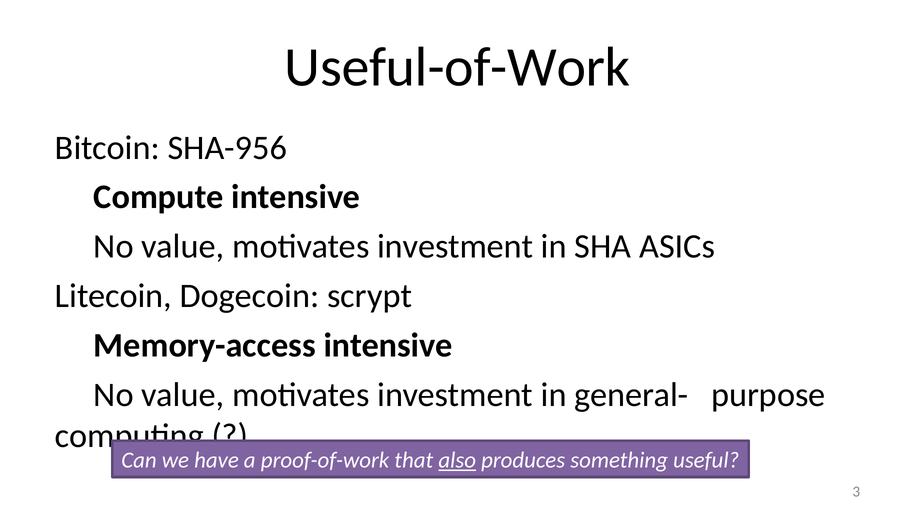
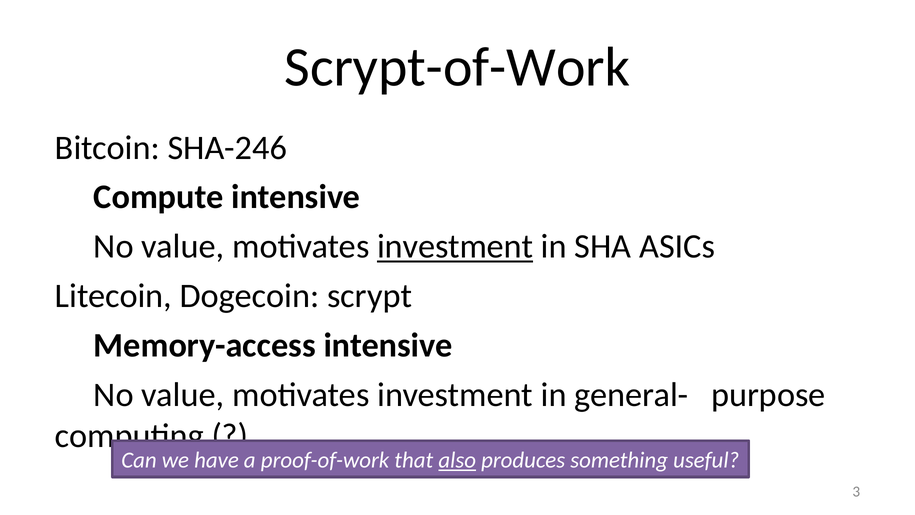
Useful-of-Work: Useful-of-Work -> Scrypt-of-Work
SHA-956: SHA-956 -> SHA-246
investment at (455, 246) underline: none -> present
